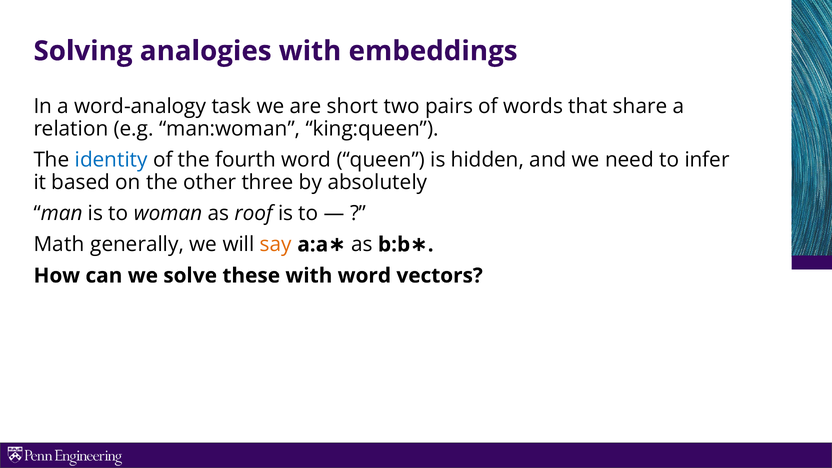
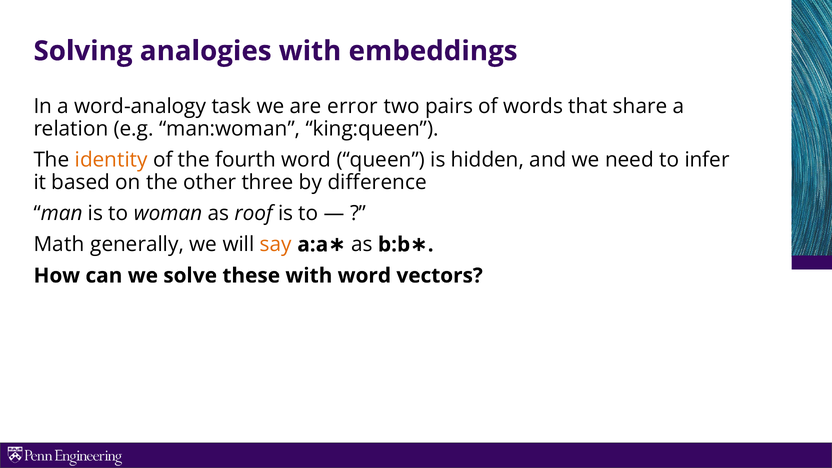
short: short -> error
identity colour: blue -> orange
absolutely: absolutely -> difference
